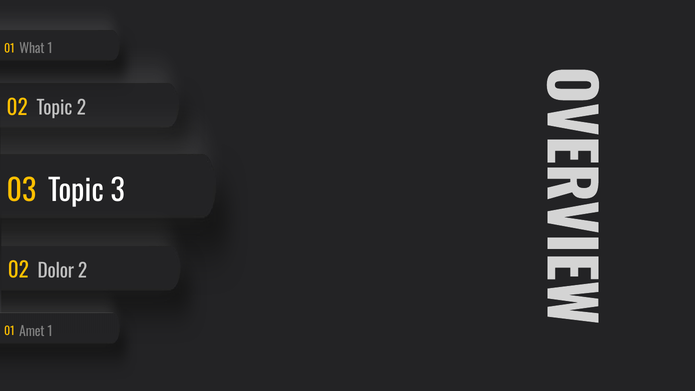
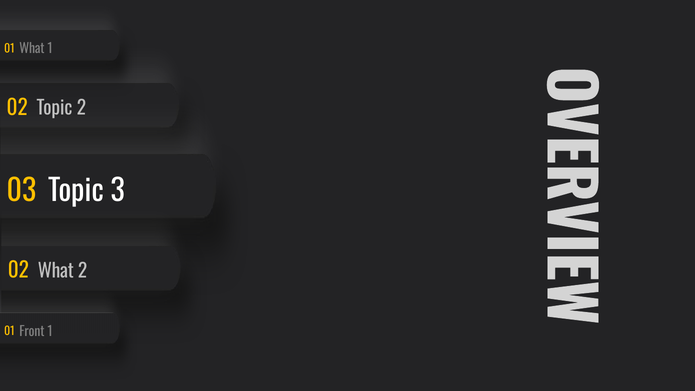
02 Dolor: Dolor -> What
Amet: Amet -> Front
